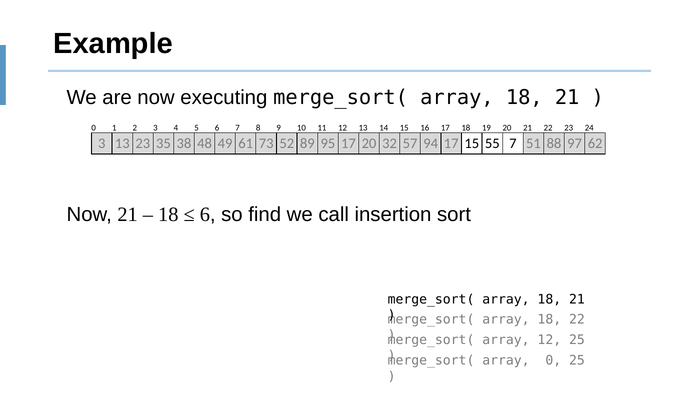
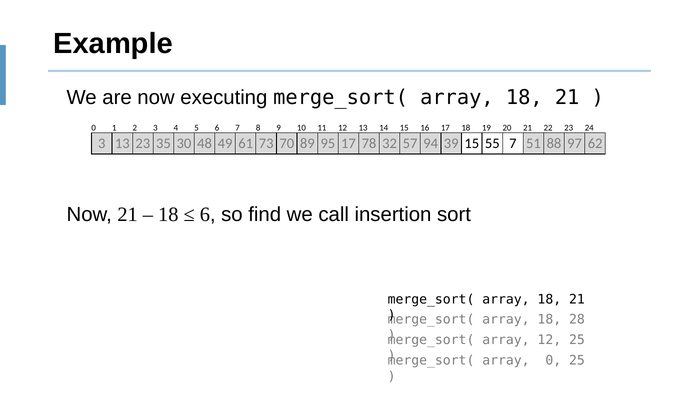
38: 38 -> 30
52: 52 -> 70
17 20: 20 -> 78
94 17: 17 -> 39
18 22: 22 -> 28
